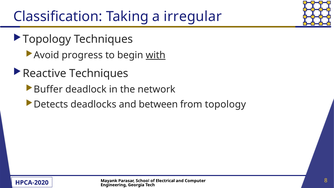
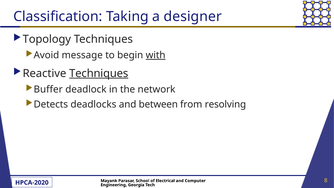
irregular: irregular -> designer
progress: progress -> message
Techniques at (99, 73) underline: none -> present
from topology: topology -> resolving
